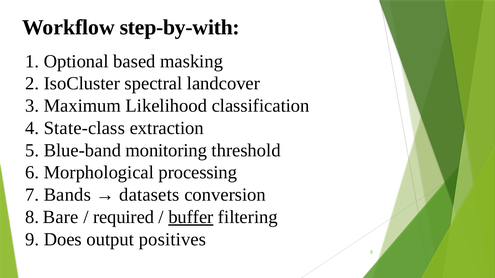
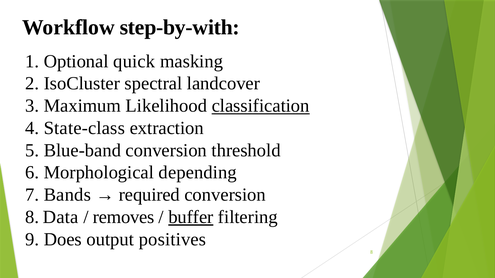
based: based -> quick
classification underline: none -> present
Blue-band monitoring: monitoring -> conversion
processing: processing -> depending
datasets: datasets -> required
Bare: Bare -> Data
required: required -> removes
